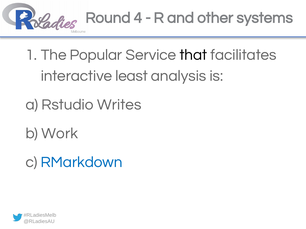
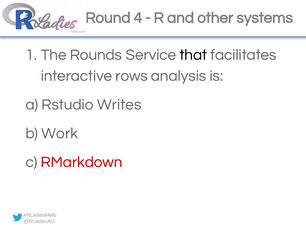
Popular: Popular -> Rounds
least: least -> rows
RMarkdown colour: blue -> red
